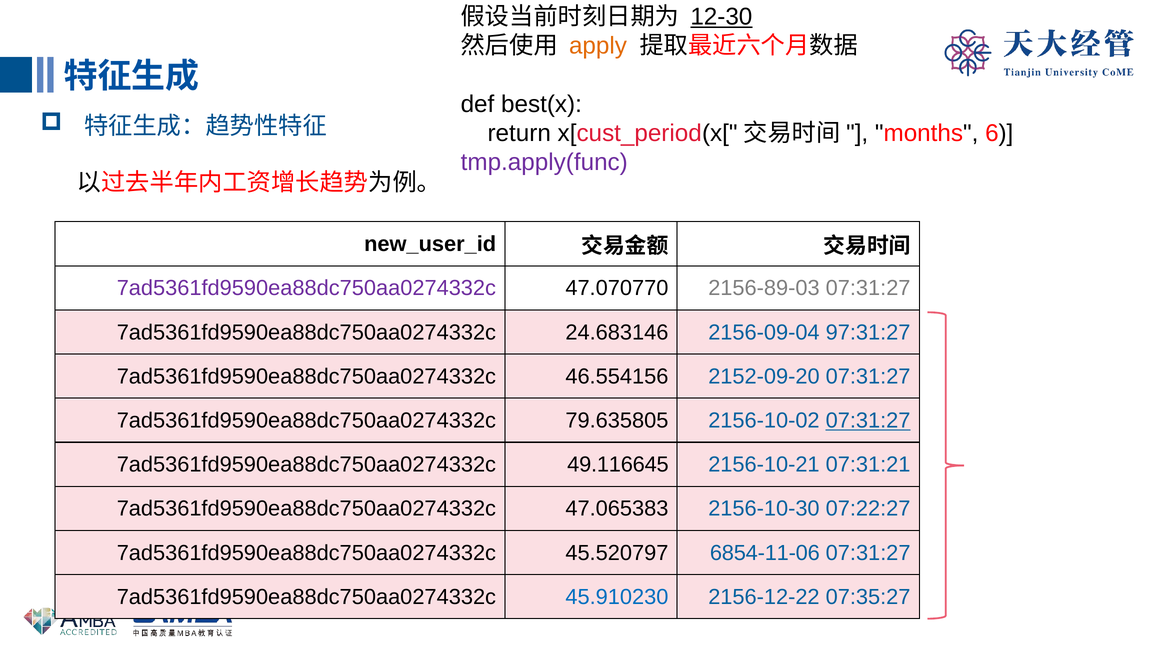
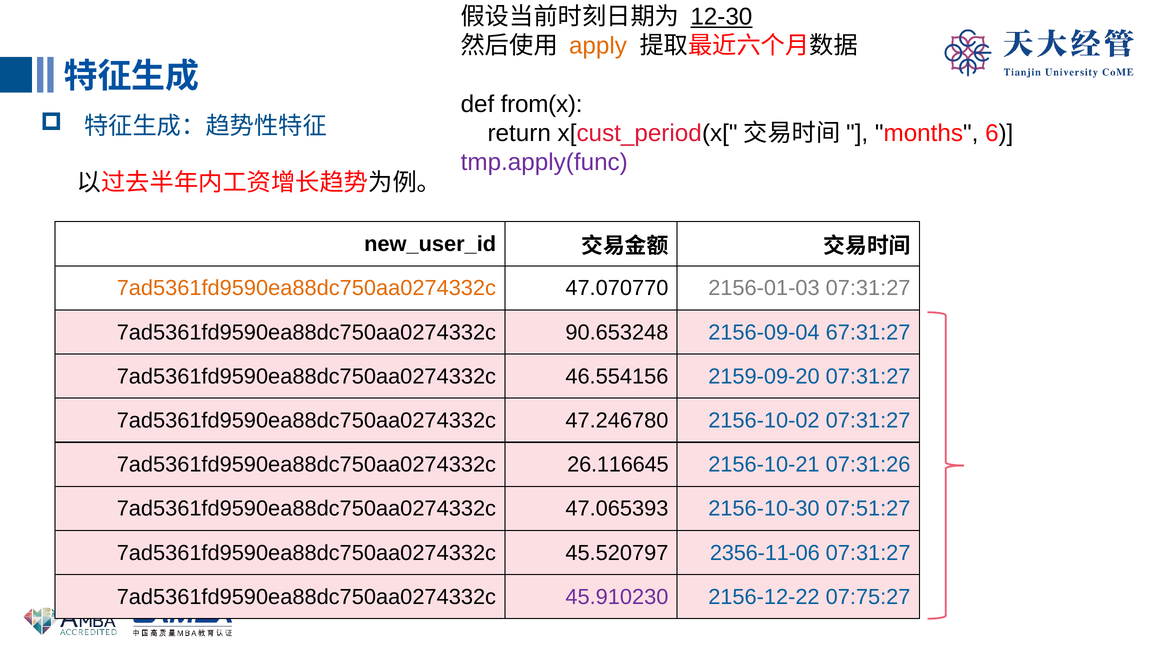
best(x: best(x -> from(x
7ad5361fd9590ea88dc750aa0274332c at (306, 288) colour: purple -> orange
2156-89-03: 2156-89-03 -> 2156-01-03
24.683146: 24.683146 -> 90.653248
97:31:27: 97:31:27 -> 67:31:27
2152-09-20: 2152-09-20 -> 2159-09-20
79.635805: 79.635805 -> 47.246780
07:31:27 at (868, 421) underline: present -> none
49.116645: 49.116645 -> 26.116645
07:31:21: 07:31:21 -> 07:31:26
47.065383: 47.065383 -> 47.065393
07:22:27: 07:22:27 -> 07:51:27
6854-11-06: 6854-11-06 -> 2356-11-06
45.910230 colour: blue -> purple
07:35:27: 07:35:27 -> 07:75:27
